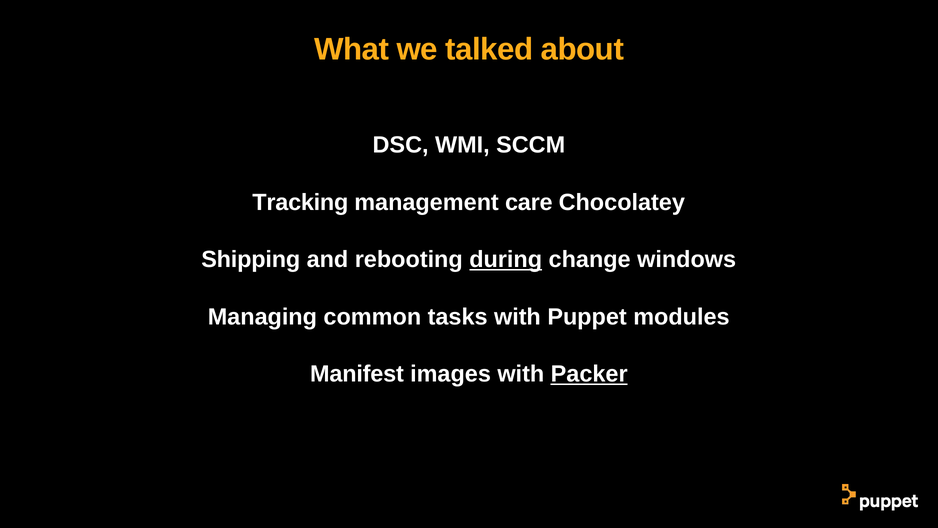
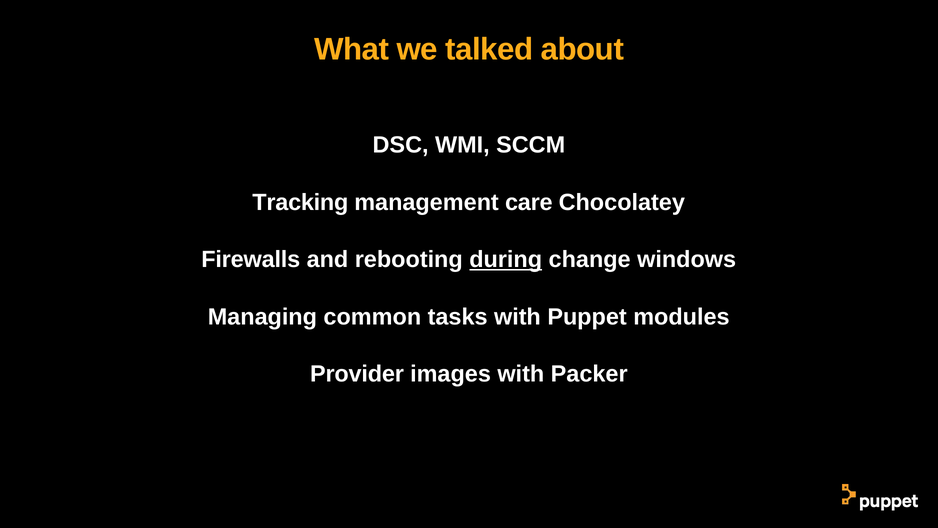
Shipping: Shipping -> Firewalls
Manifest: Manifest -> Provider
Packer underline: present -> none
